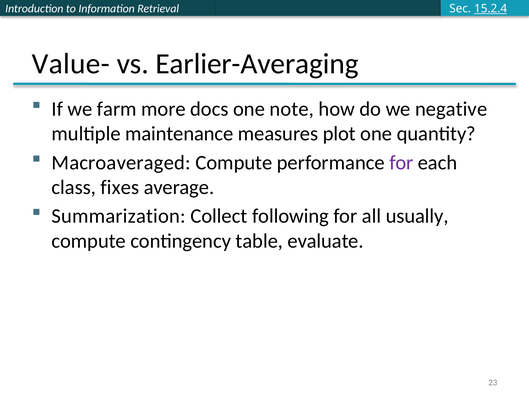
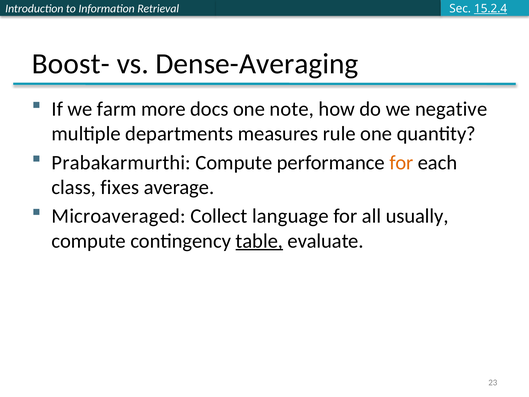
Value-: Value- -> Boost-
Earlier-Averaging: Earlier-Averaging -> Dense-Averaging
maintenance: maintenance -> departments
plot: plot -> rule
Macroaveraged: Macroaveraged -> Prabakarmurthi
for at (401, 163) colour: purple -> orange
Summarization: Summarization -> Microaveraged
following: following -> language
table underline: none -> present
